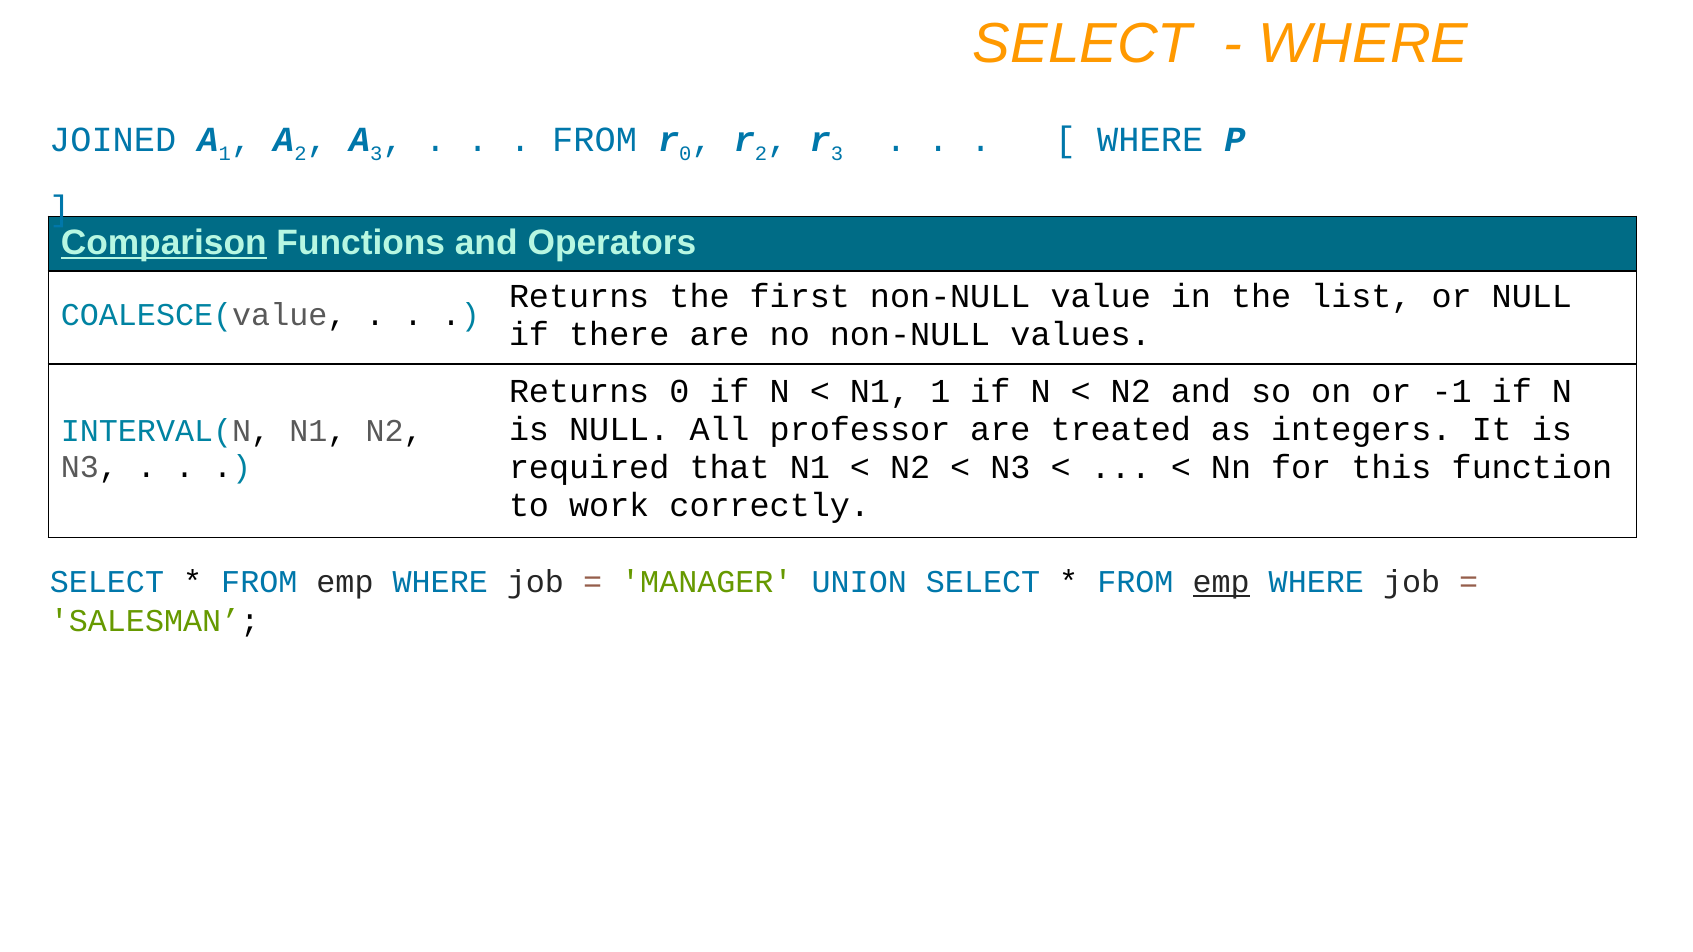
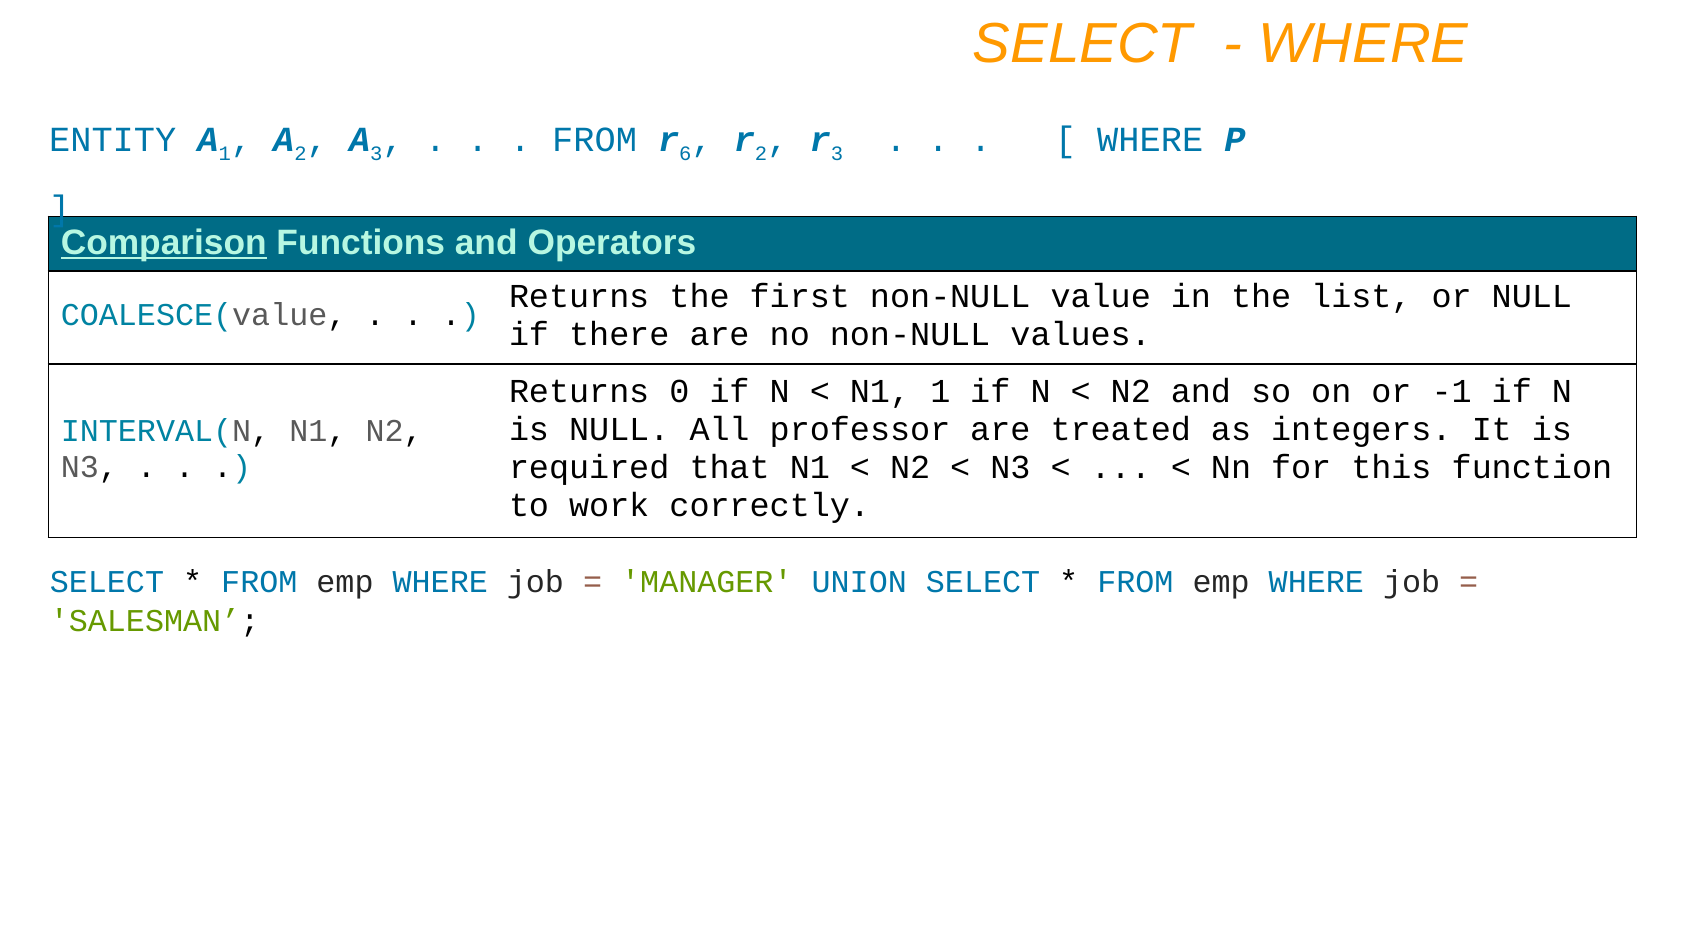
JOINED: JOINED -> ENTITY
0 at (685, 154): 0 -> 6
emp at (1221, 583) underline: present -> none
